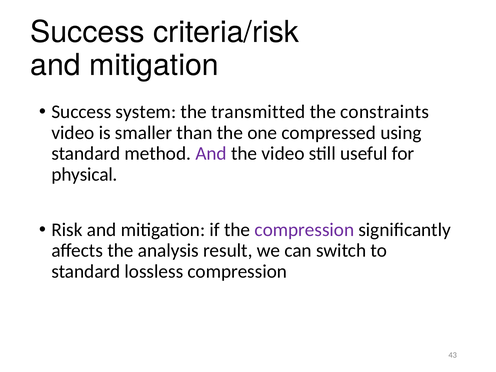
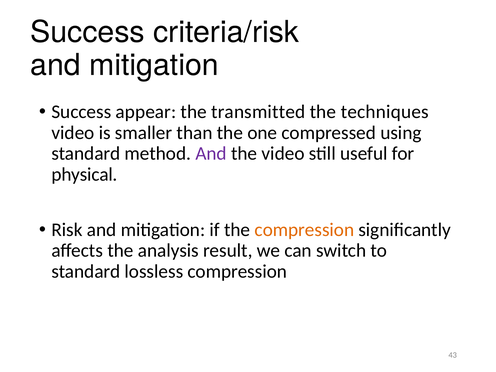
system: system -> appear
constraints: constraints -> techniques
compression at (304, 230) colour: purple -> orange
